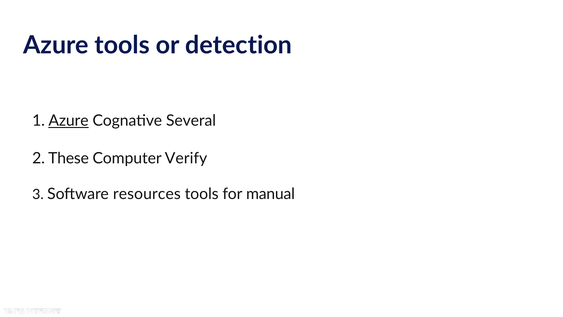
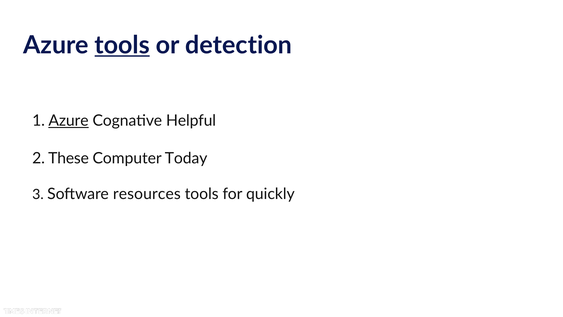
tools at (122, 45) underline: none -> present
Several: Several -> Helpful
Verify: Verify -> Today
manual: manual -> quickly
